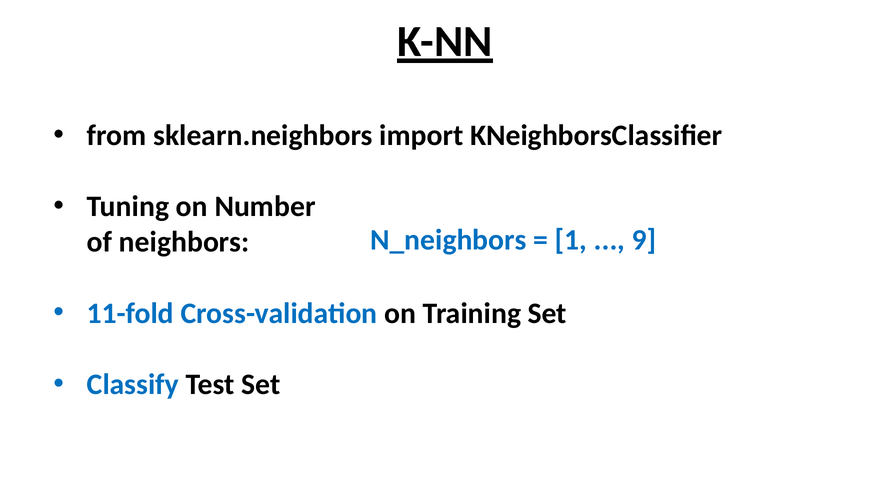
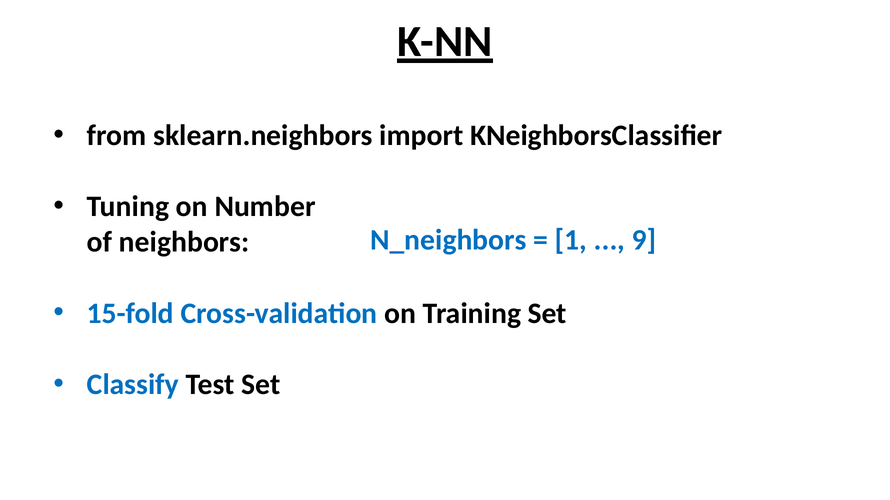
11-fold: 11-fold -> 15-fold
